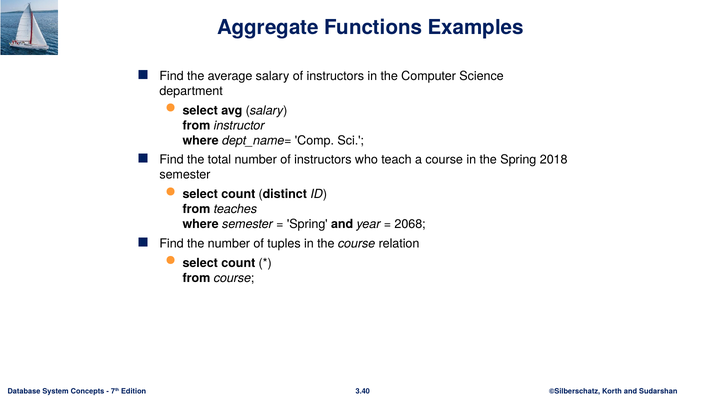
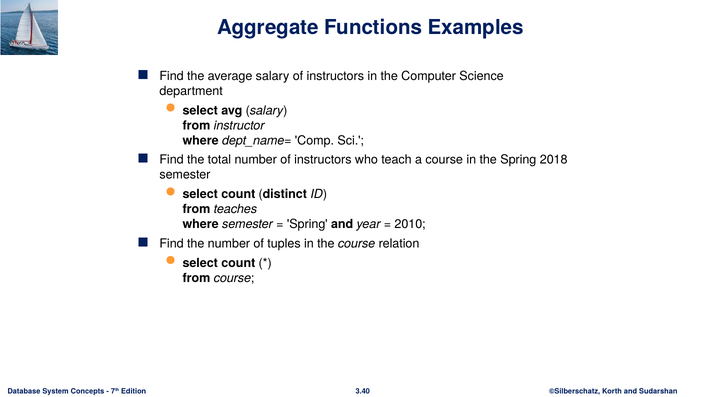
2068: 2068 -> 2010
